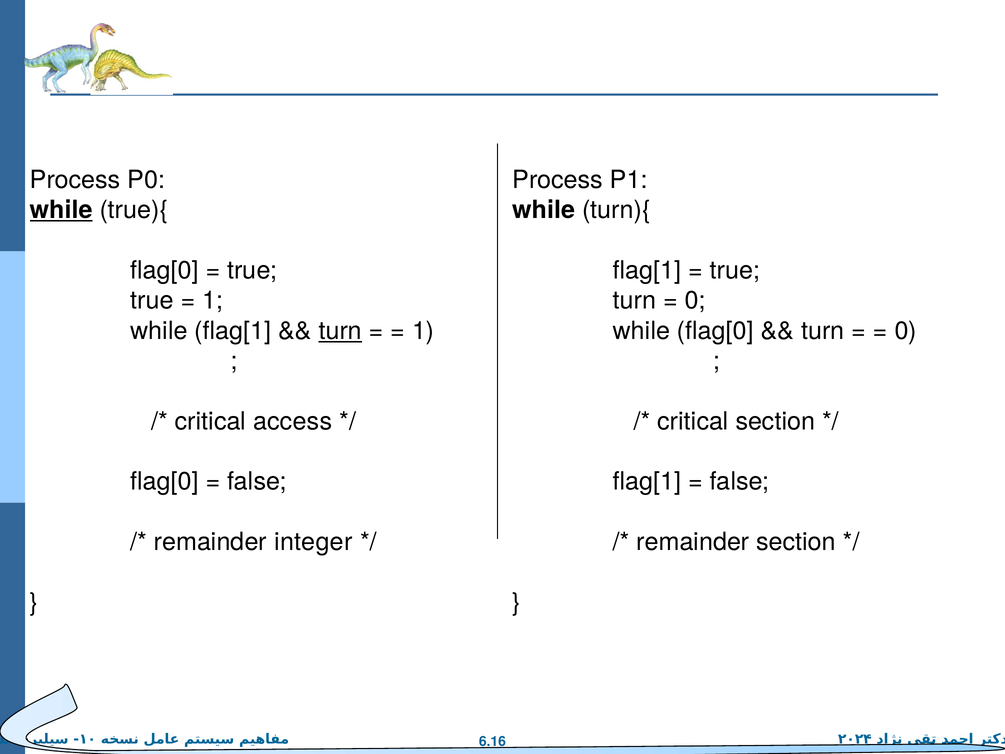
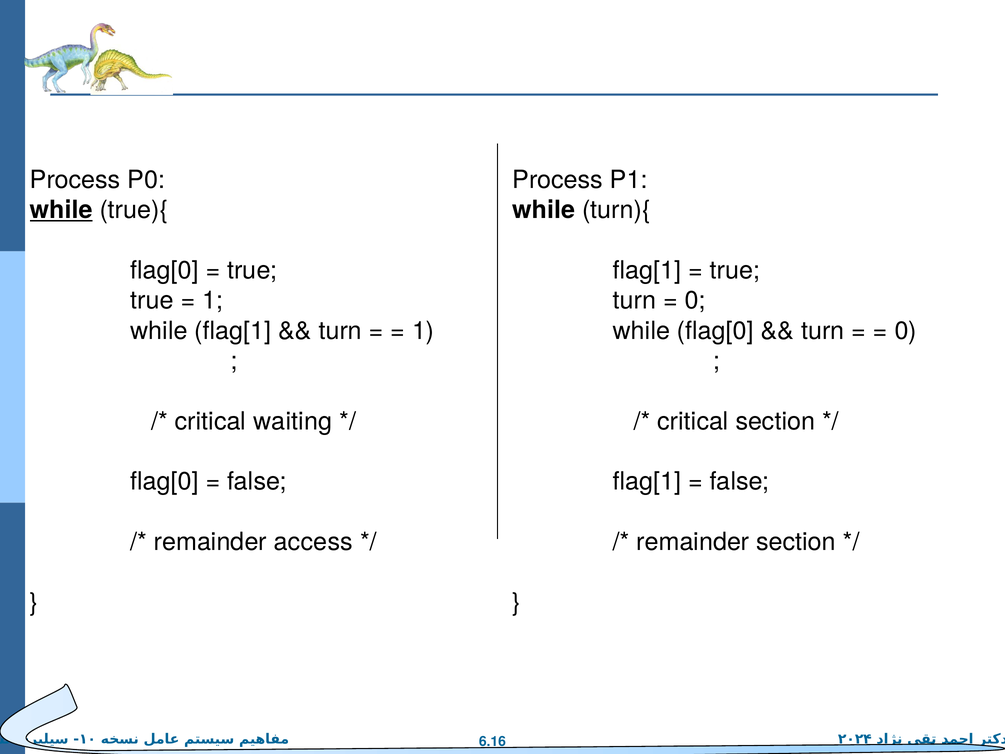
turn at (340, 331) underline: present -> none
access: access -> waiting
integer: integer -> access
